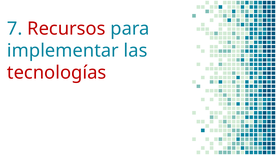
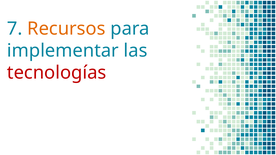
Recursos colour: red -> orange
